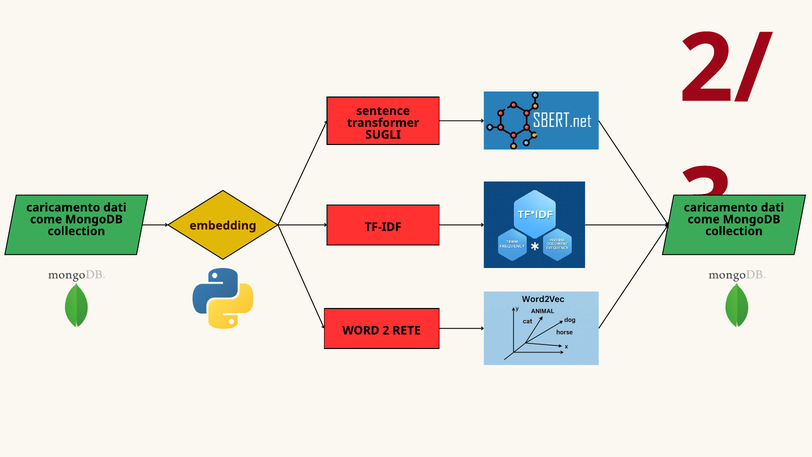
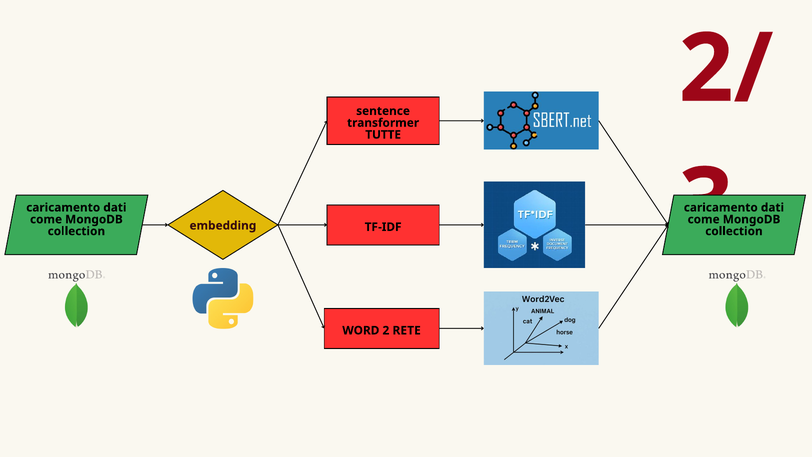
SUGLI: SUGLI -> TUTTE
